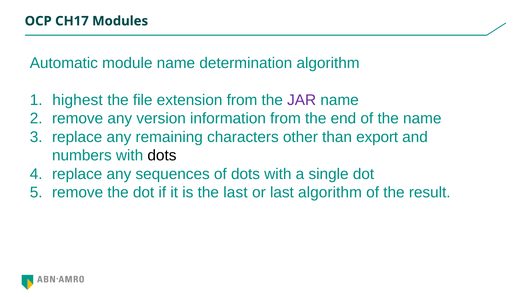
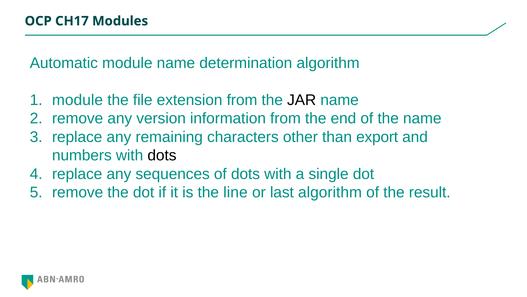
highest at (78, 100): highest -> module
JAR colour: purple -> black
the last: last -> line
